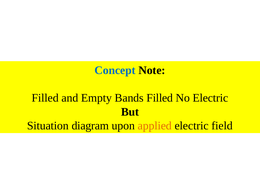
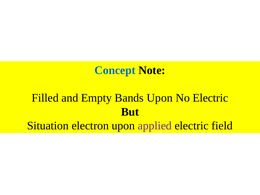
Bands Filled: Filled -> Upon
diagram: diagram -> electron
applied colour: orange -> purple
